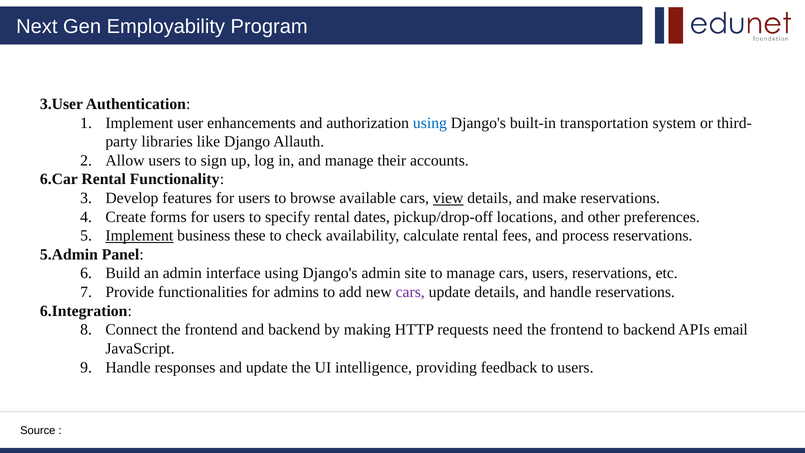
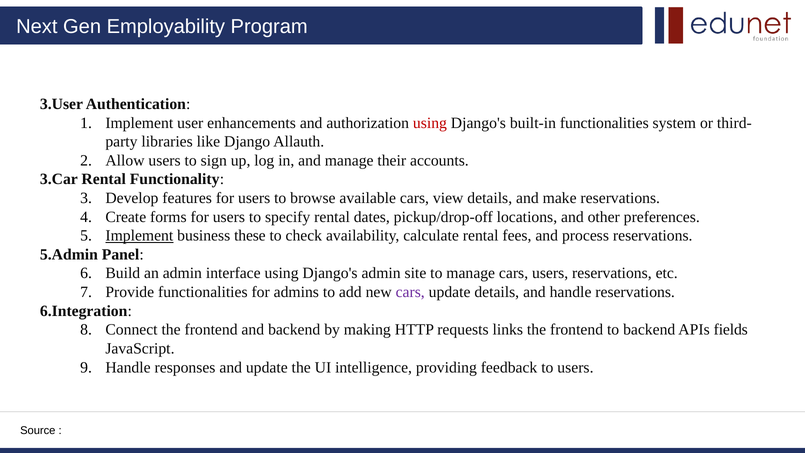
using at (430, 123) colour: blue -> red
built-in transportation: transportation -> functionalities
6.Car: 6.Car -> 3.Car
view underline: present -> none
need: need -> links
email: email -> fields
